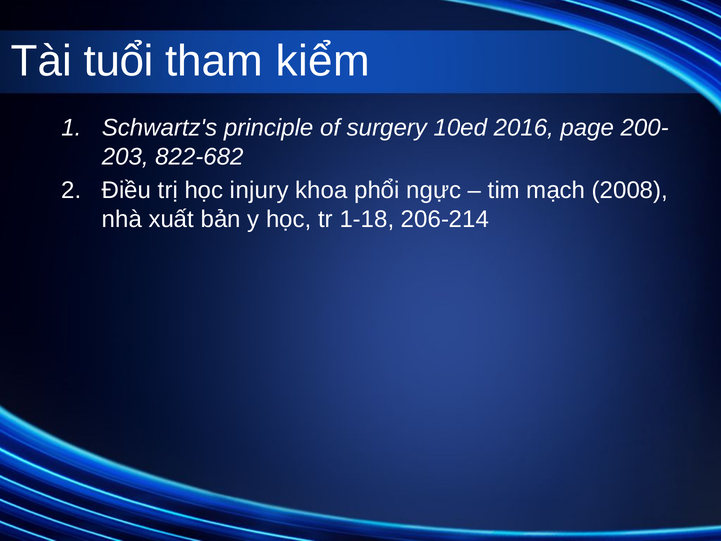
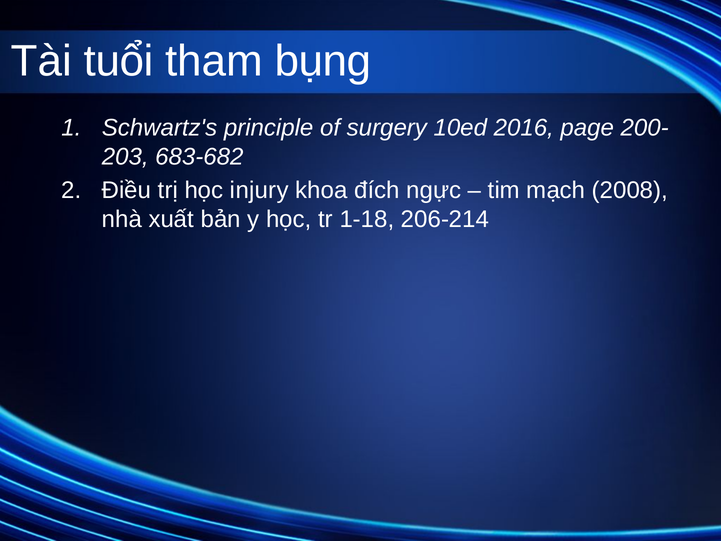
kiểm: kiểm -> bụng
822-682: 822-682 -> 683-682
phổi: phổi -> đích
